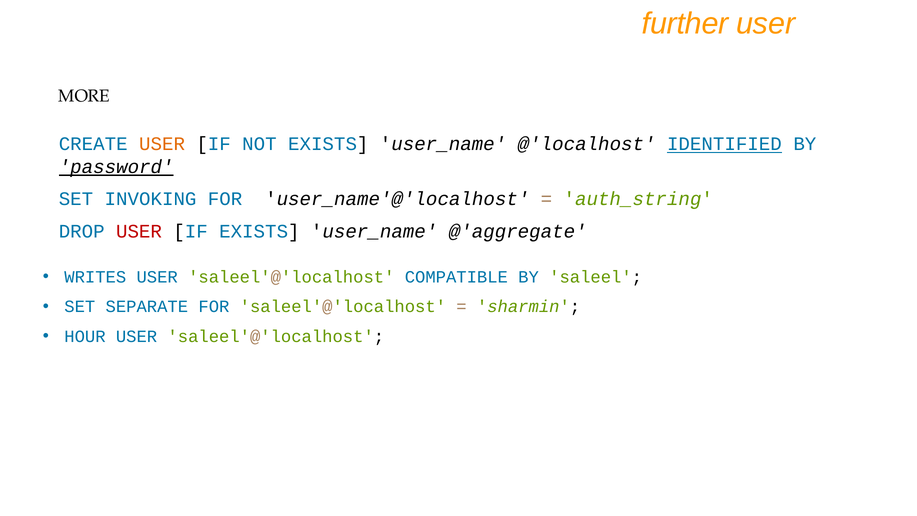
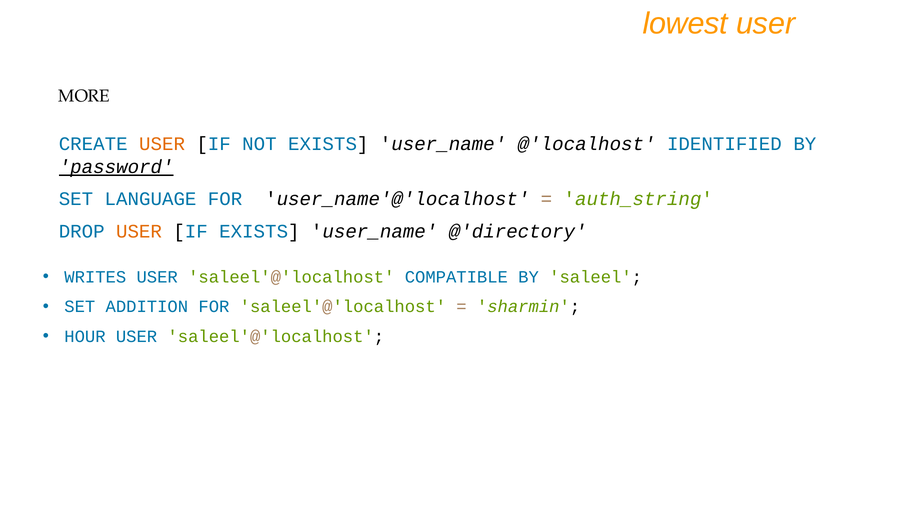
further: further -> lowest
IDENTIFIED underline: present -> none
INVOKING: INVOKING -> LANGUAGE
USER at (139, 231) colour: red -> orange
@'aggregate: @'aggregate -> @'directory
SEPARATE: SEPARATE -> ADDITION
